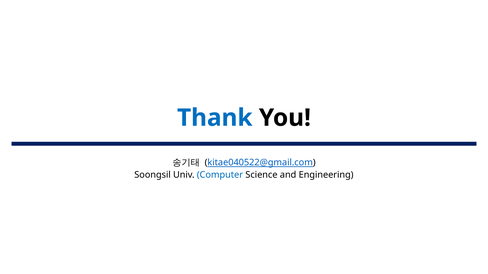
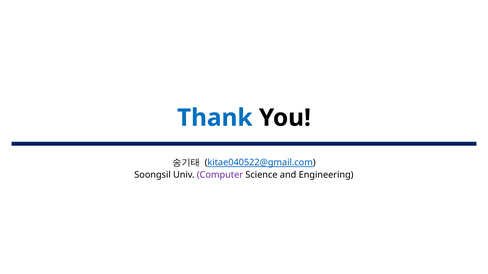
Computer colour: blue -> purple
